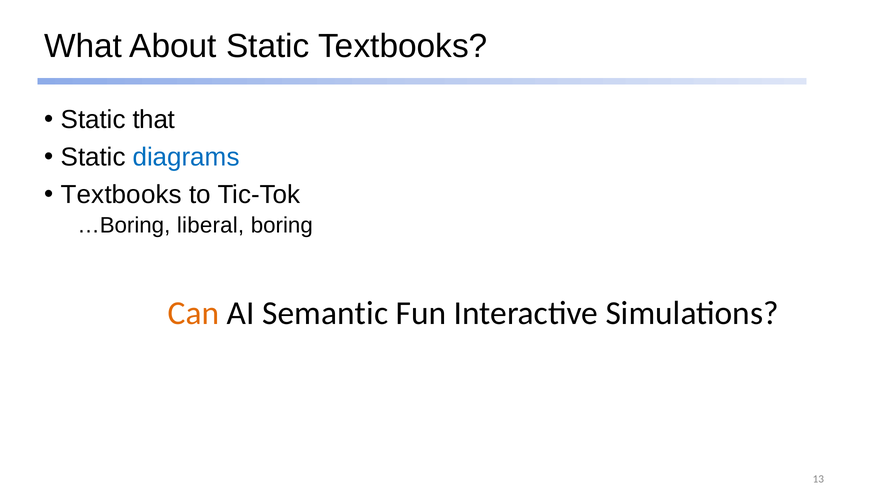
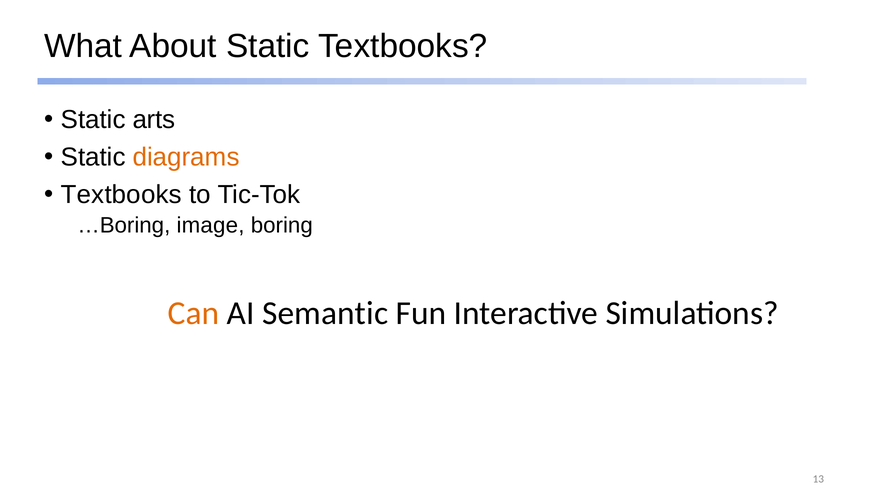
that: that -> arts
diagrams colour: blue -> orange
liberal: liberal -> image
